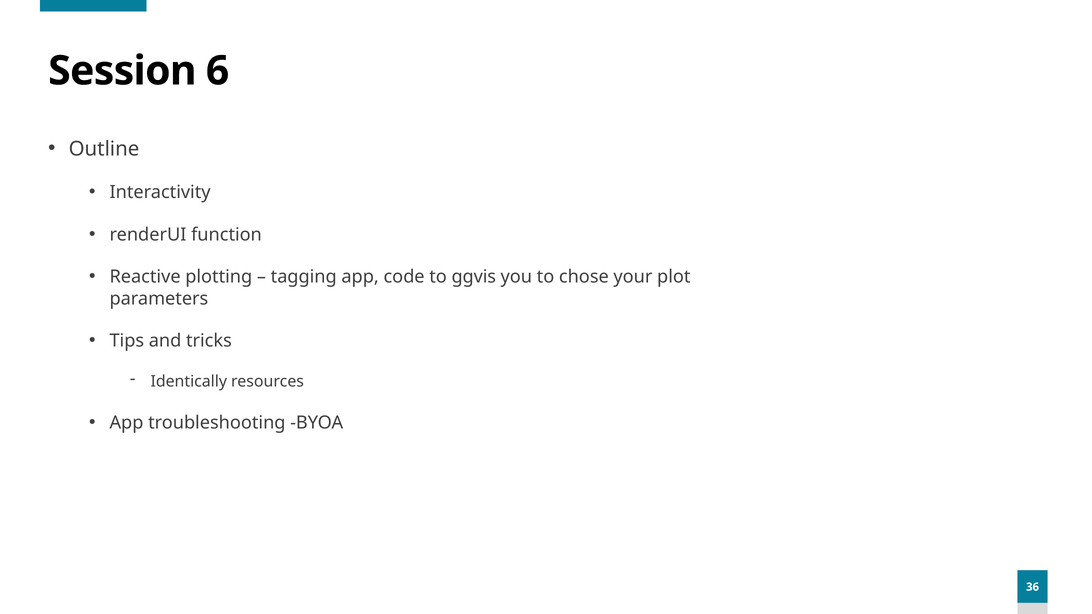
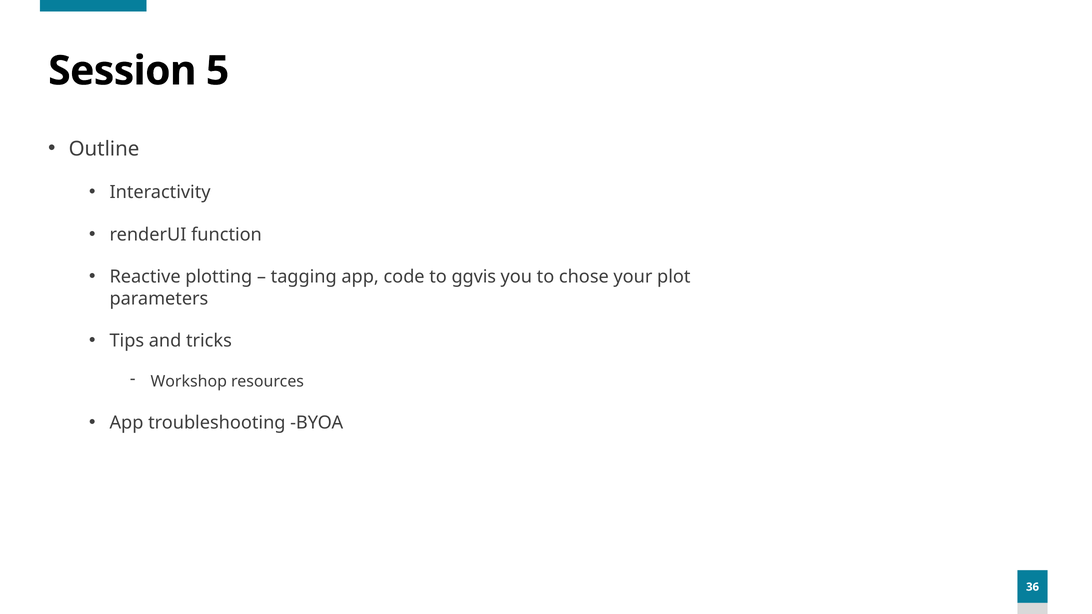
6: 6 -> 5
Identically: Identically -> Workshop
